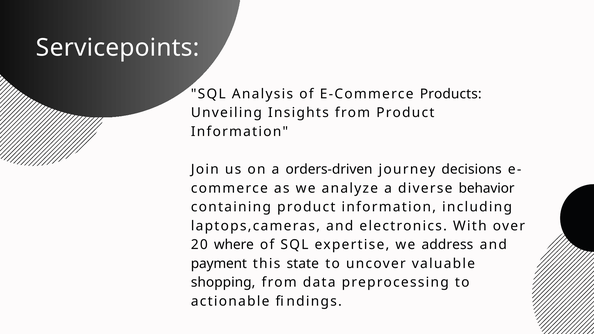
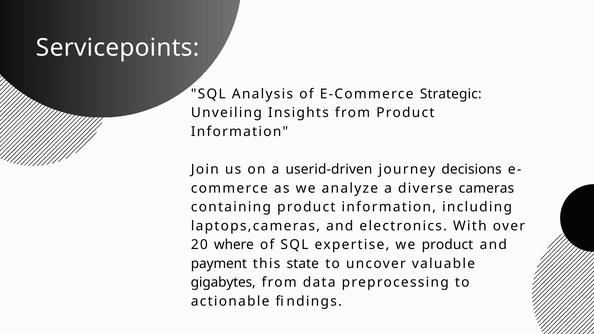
Products: Products -> Strategic
orders-driven: orders-driven -> userid-driven
behavior: behavior -> cameras
we address: address -> product
shopping: shopping -> gigabytes
